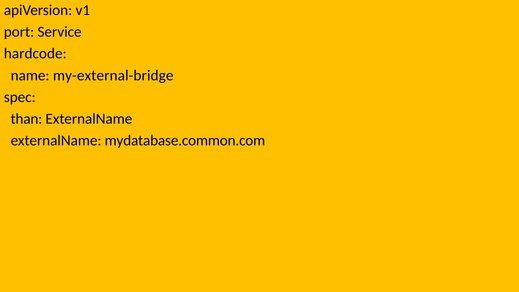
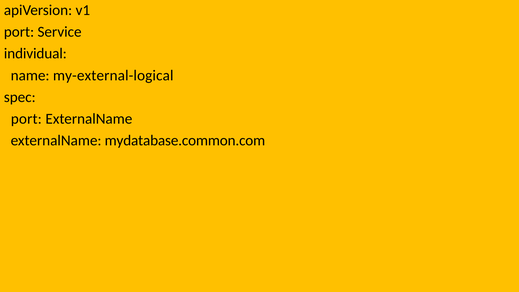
hardcode: hardcode -> individual
my-external-bridge: my-external-bridge -> my-external-logical
than at (26, 119): than -> port
